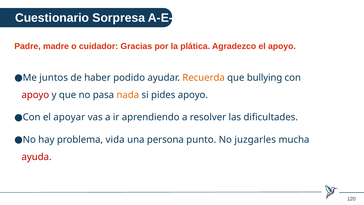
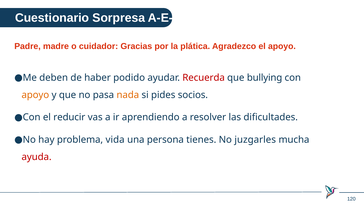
juntos: juntos -> deben
Recuerda colour: orange -> red
apoyo at (35, 95) colour: red -> orange
pides apoyo: apoyo -> socios
apoyar: apoyar -> reducir
punto: punto -> tienes
